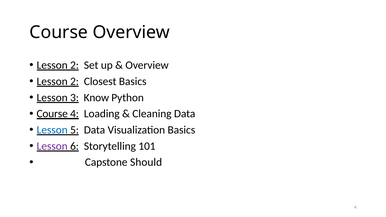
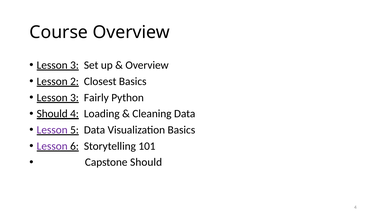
2 at (74, 65): 2 -> 3
Know: Know -> Fairly
Course at (52, 114): Course -> Should
Lesson at (52, 130) colour: blue -> purple
